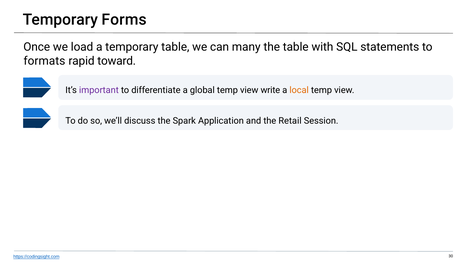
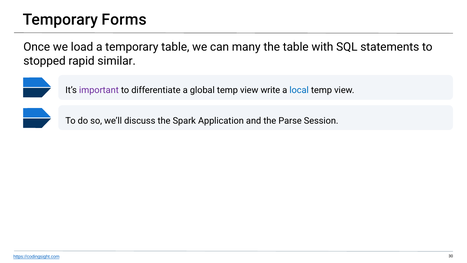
formats: formats -> stopped
toward: toward -> similar
local colour: orange -> blue
Retail: Retail -> Parse
